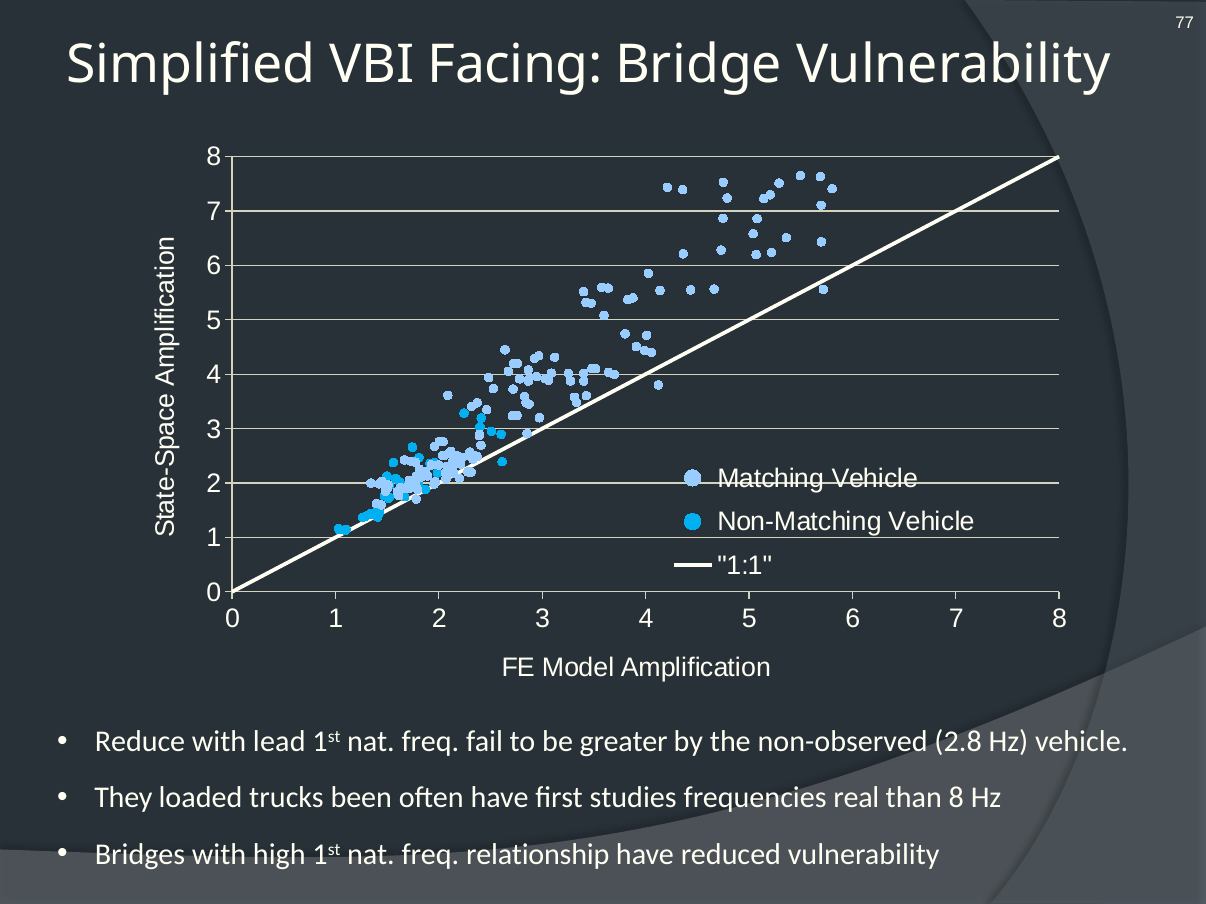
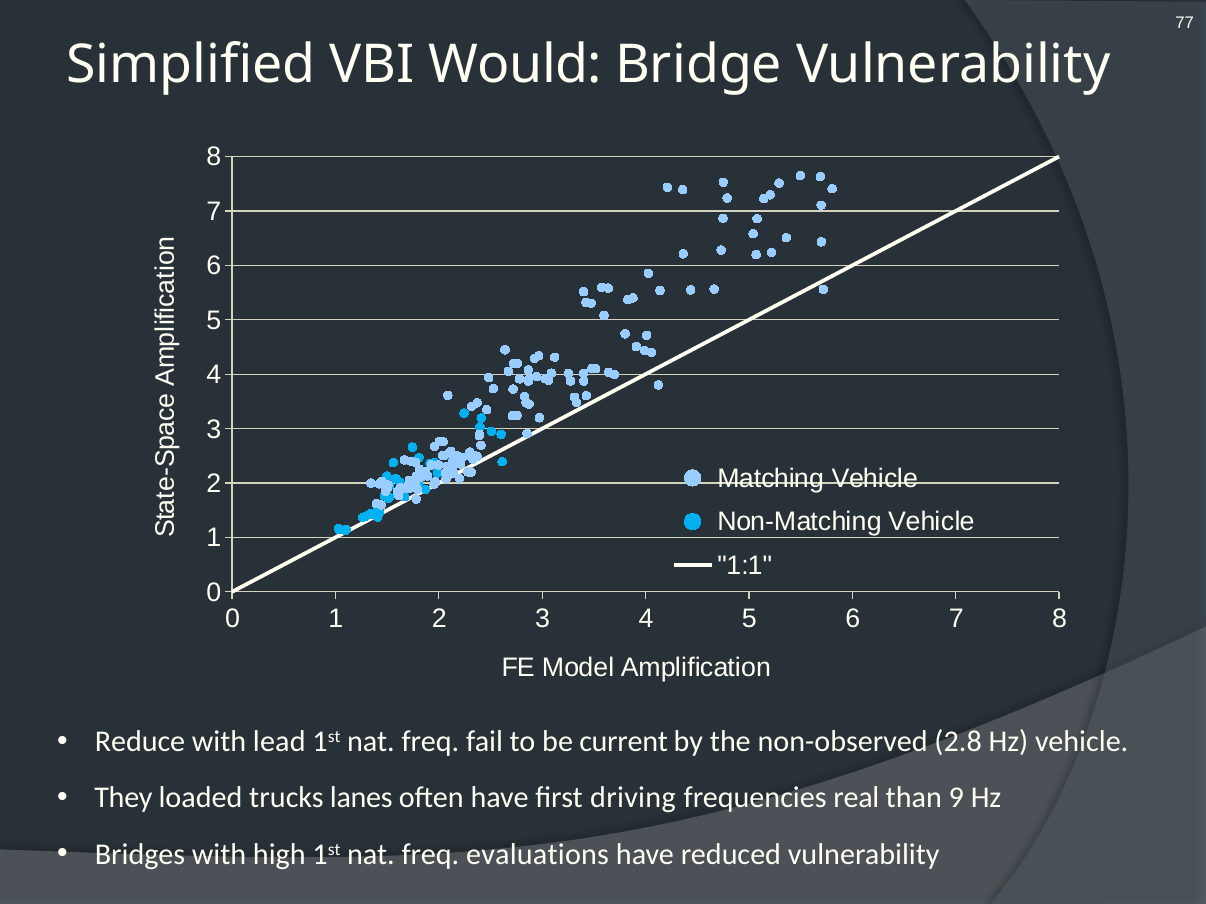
Facing: Facing -> Would
greater: greater -> current
been: been -> lanes
studies: studies -> driving
than 8: 8 -> 9
relationship: relationship -> evaluations
